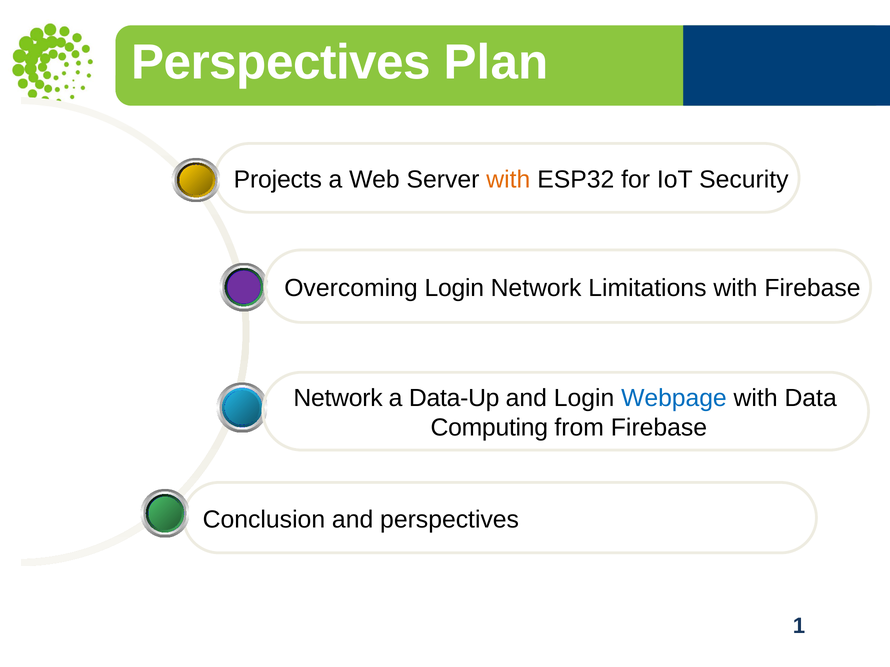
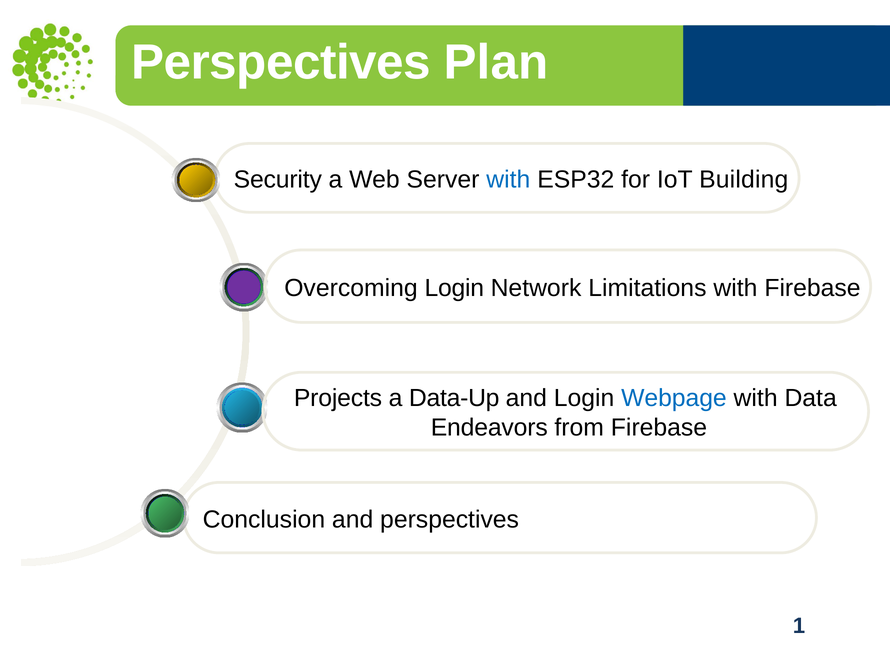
Projects: Projects -> Security
with at (508, 180) colour: orange -> blue
Security: Security -> Building
Network at (338, 398): Network -> Projects
Computing: Computing -> Endeavors
